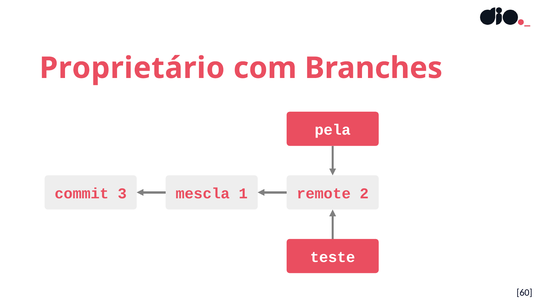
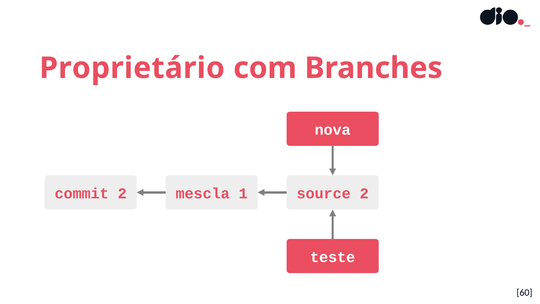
pela: pela -> nova
commit 3: 3 -> 2
remote: remote -> source
